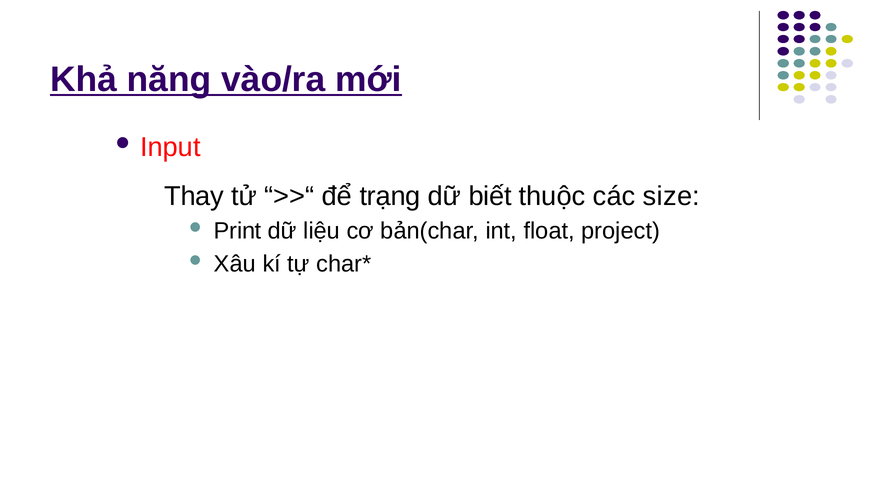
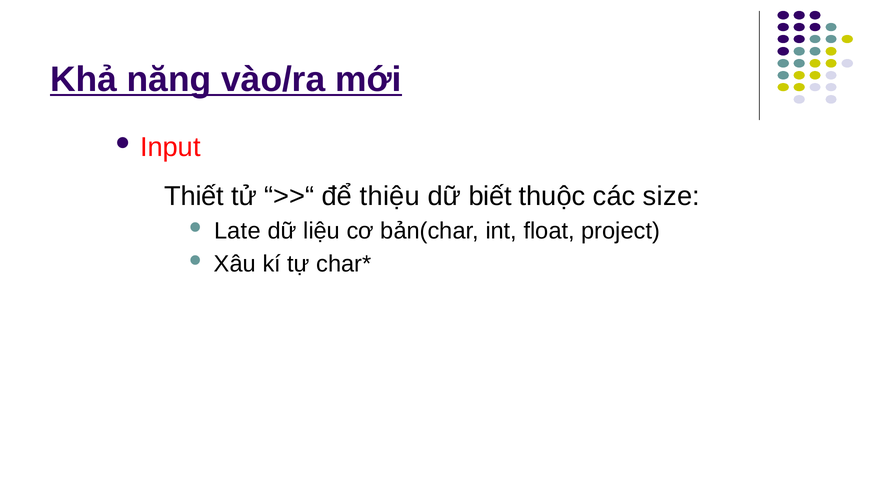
Thay: Thay -> Thiết
trạng: trạng -> thiệu
Print: Print -> Late
